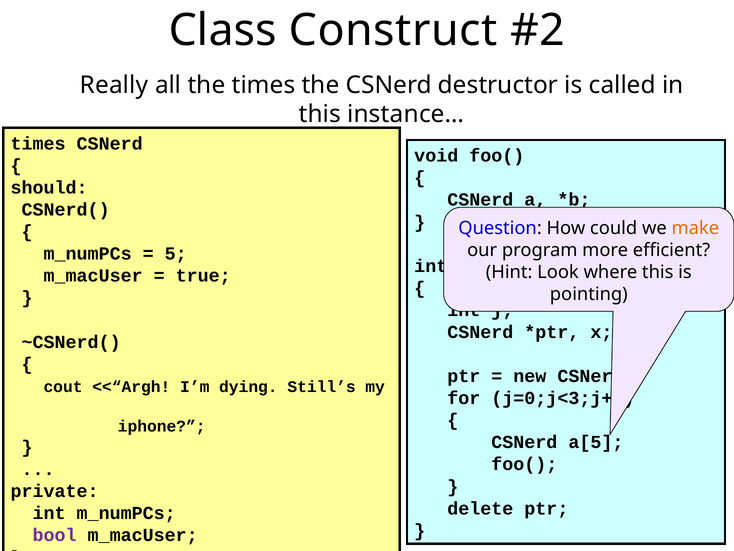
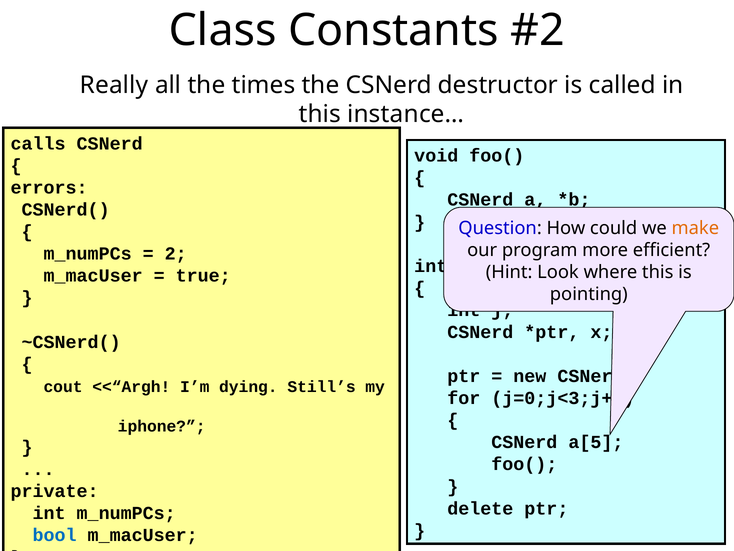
Construct: Construct -> Constants
times at (38, 143): times -> calls
should: should -> errors
5: 5 -> 2
bool colour: purple -> blue
